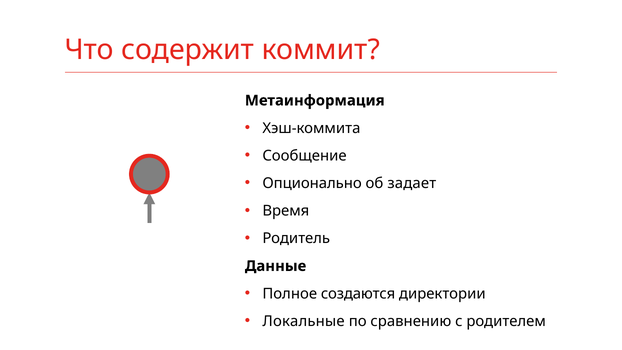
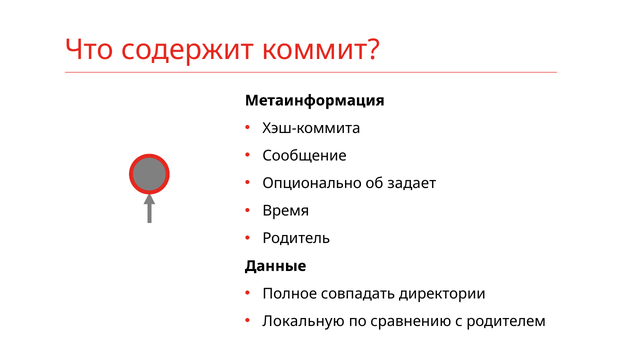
создаются: создаются -> совпадать
Локальные: Локальные -> Локальную
